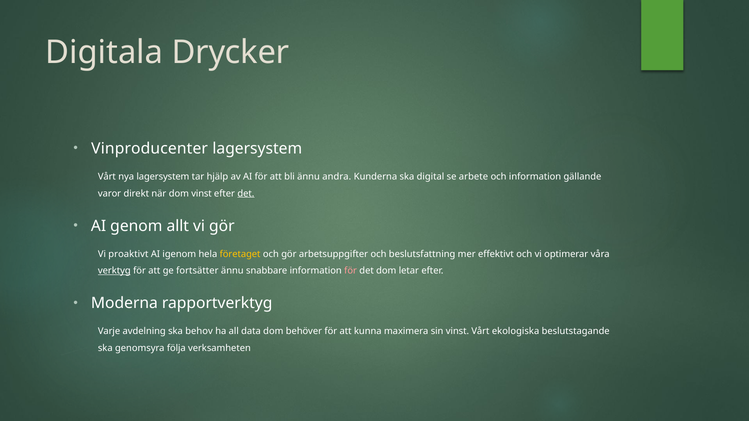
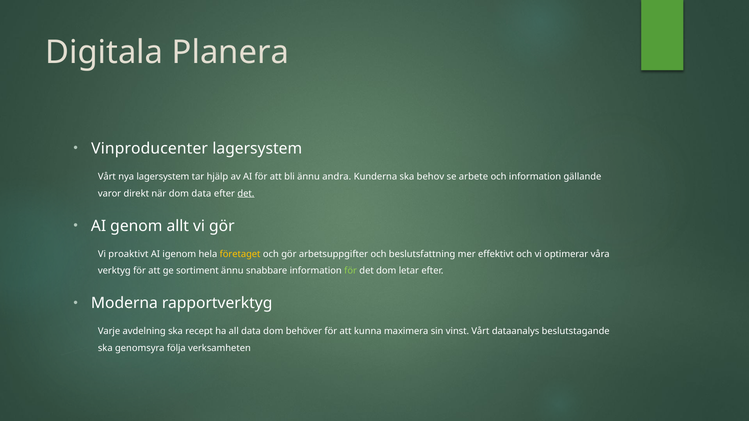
Drycker: Drycker -> Planera
digital: digital -> behov
dom vinst: vinst -> data
verktyg underline: present -> none
fortsätter: fortsätter -> sortiment
för at (351, 271) colour: pink -> light green
behov: behov -> recept
ekologiska: ekologiska -> dataanalys
